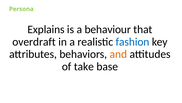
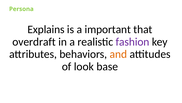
behaviour: behaviour -> important
fashion colour: blue -> purple
take: take -> look
